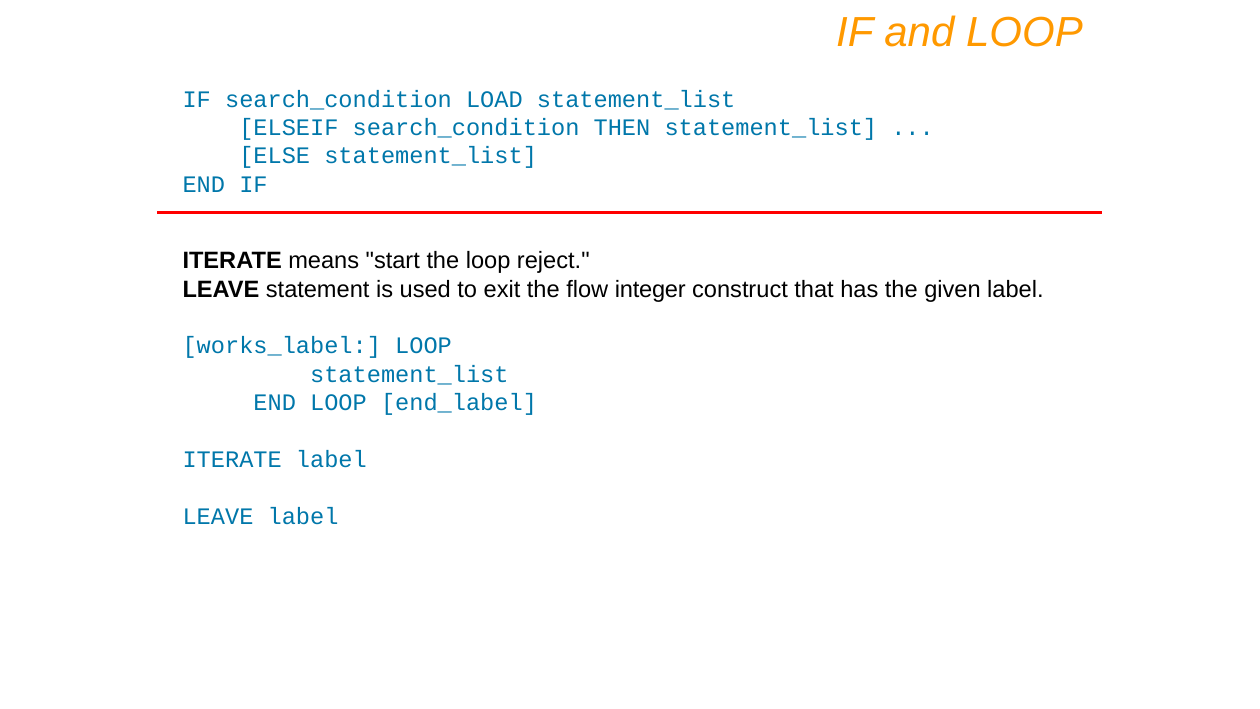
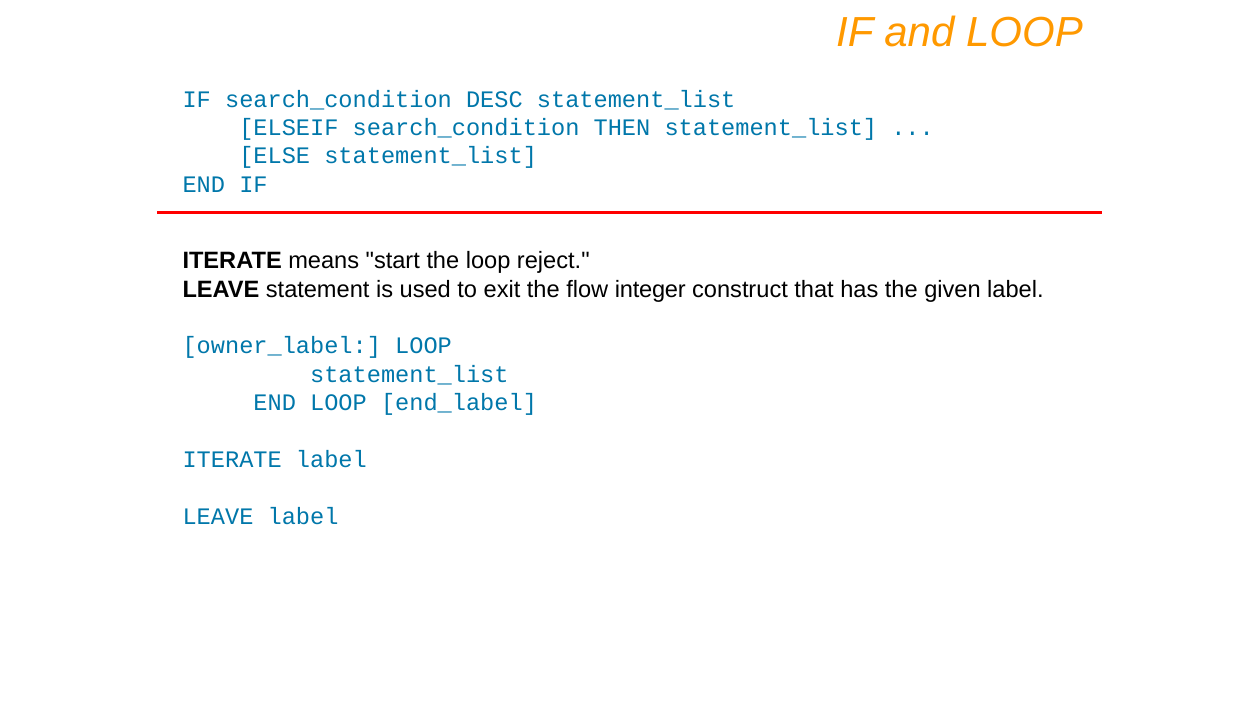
LOAD: LOAD -> DESC
works_label: works_label -> owner_label
